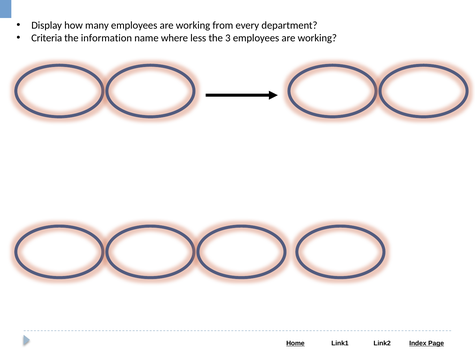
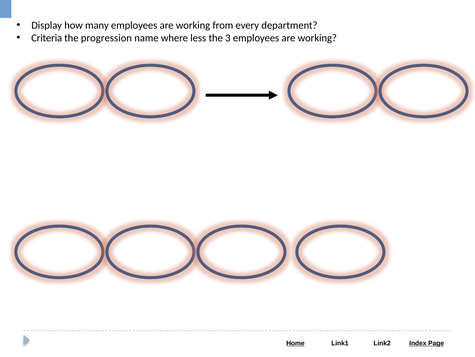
information: information -> progression
